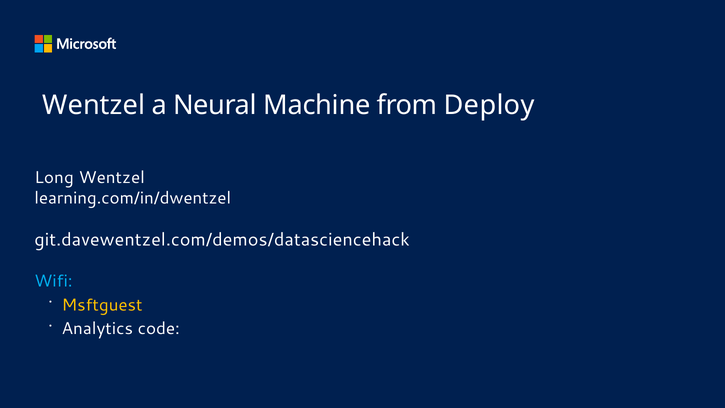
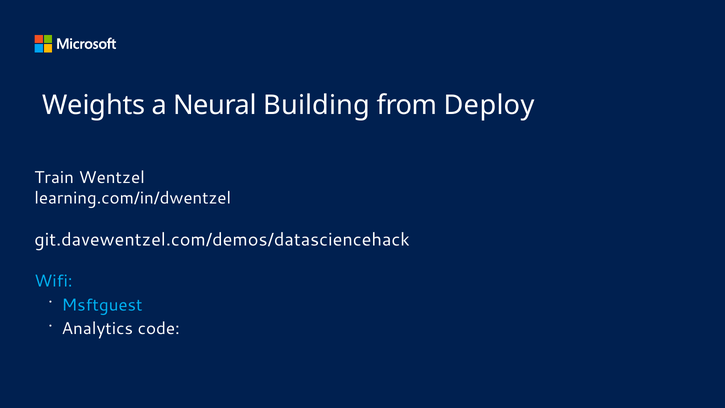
Wentzel at (94, 105): Wentzel -> Weights
Machine: Machine -> Building
Long: Long -> Train
Msftguest colour: yellow -> light blue
